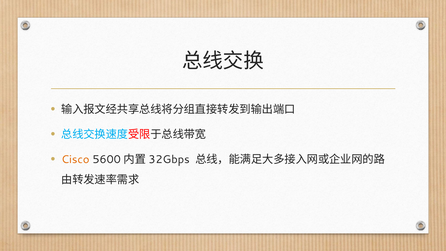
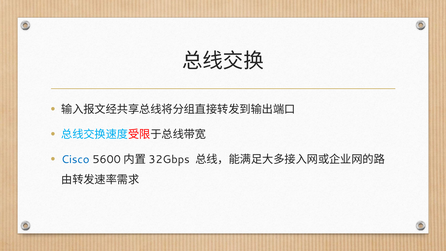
Cisco colour: orange -> blue
